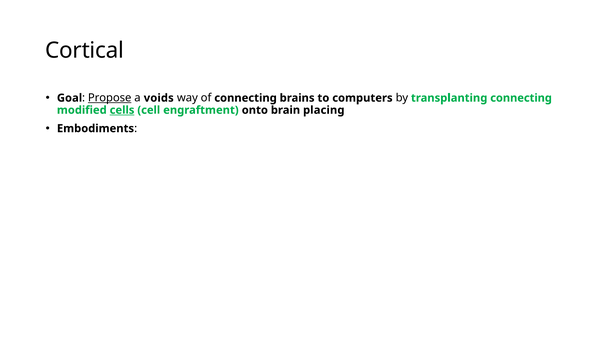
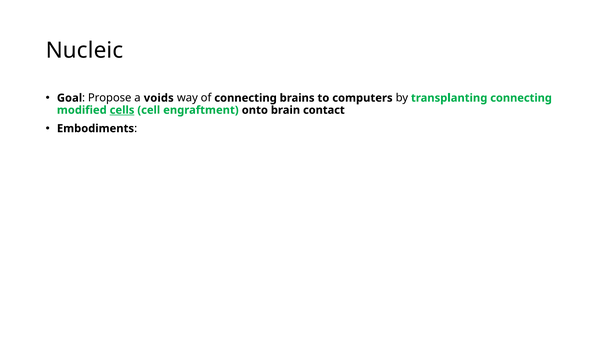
Cortical: Cortical -> Nucleic
Propose underline: present -> none
placing: placing -> contact
